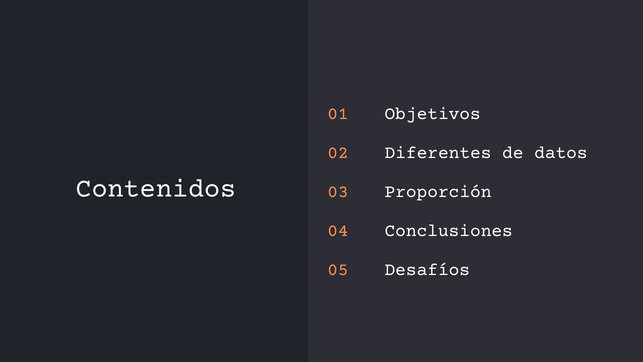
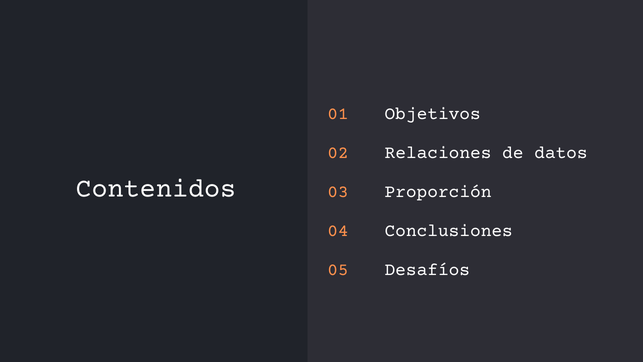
Diferentes: Diferentes -> Relaciones
